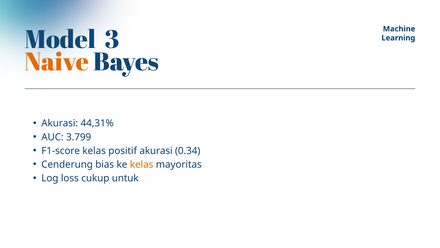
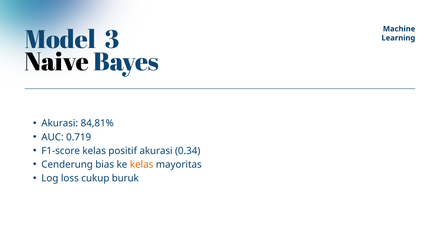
Naive colour: orange -> black
44,31%: 44,31% -> 84,81%
3.799: 3.799 -> 0.719
untuk: untuk -> buruk
